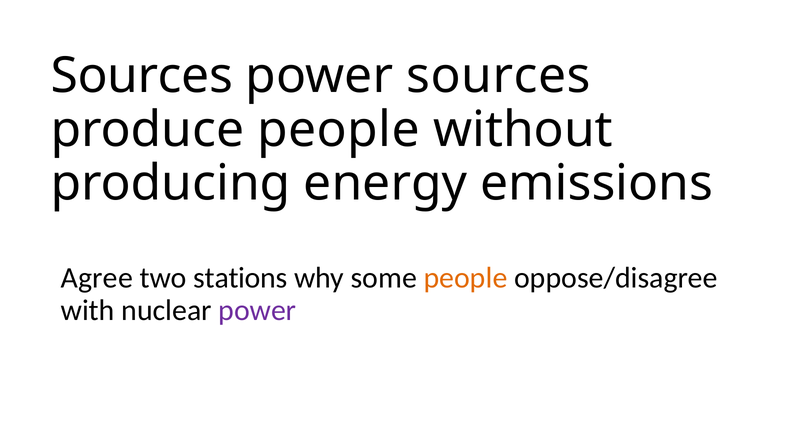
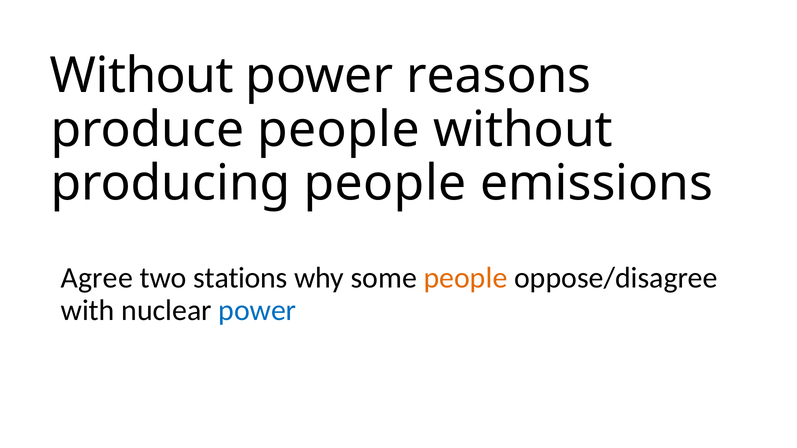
Sources at (142, 76): Sources -> Without
power sources: sources -> reasons
producing energy: energy -> people
power at (257, 311) colour: purple -> blue
